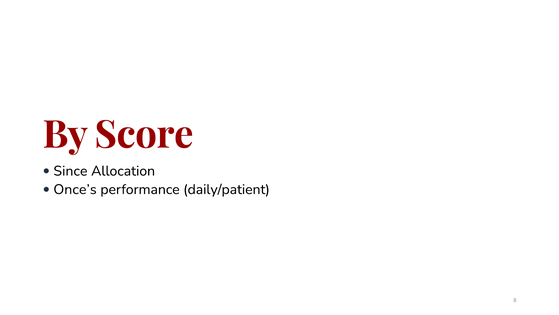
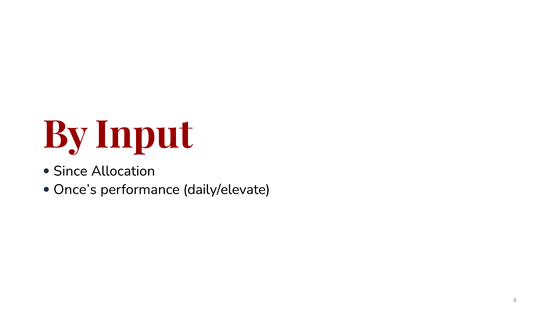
Score: Score -> Input
daily/patient: daily/patient -> daily/elevate
